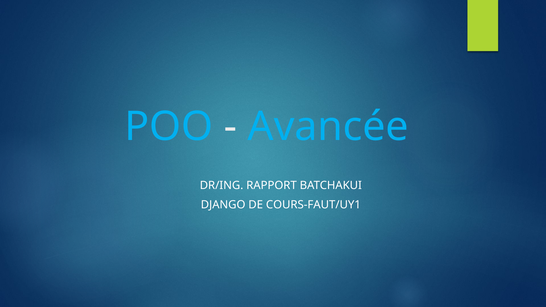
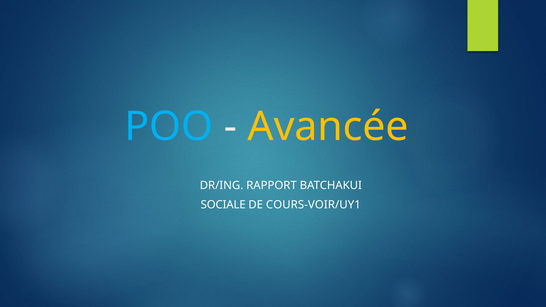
Avancée colour: light blue -> yellow
DJANGO: DJANGO -> SOCIALE
COURS-FAUT/UY1: COURS-FAUT/UY1 -> COURS-VOIR/UY1
